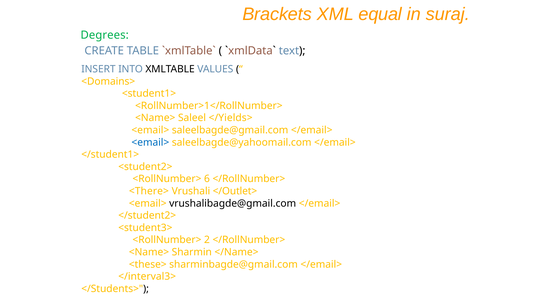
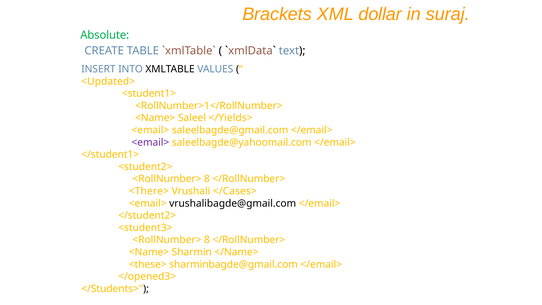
equal: equal -> dollar
Degrees: Degrees -> Absolute
<Domains>: <Domains> -> <Updated>
<email> at (150, 142) colour: blue -> purple
6 at (207, 179): 6 -> 8
</Outlet>: </Outlet> -> </Cases>
2 at (207, 240): 2 -> 8
</interval3>: </interval3> -> </opened3>
